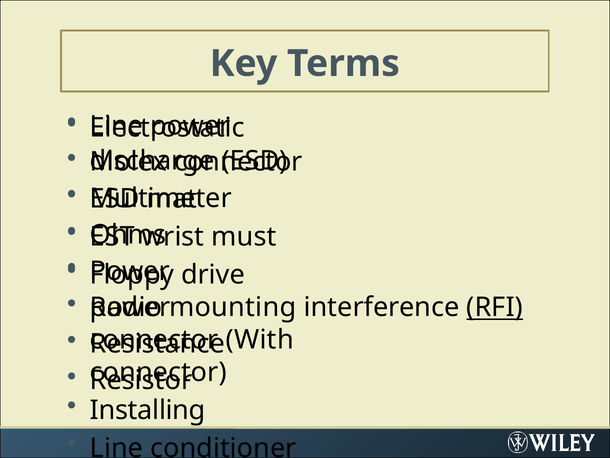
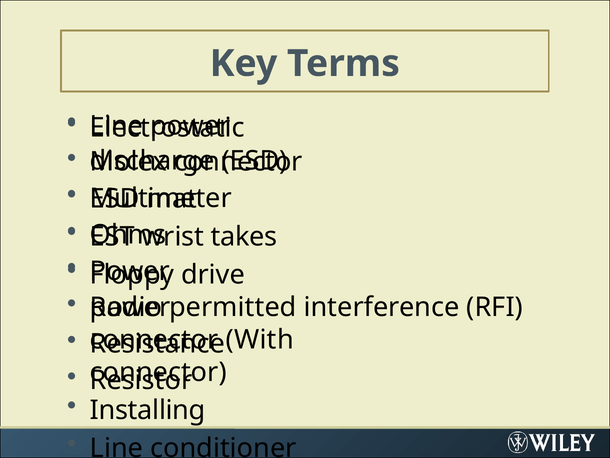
must: must -> takes
mounting: mounting -> permitted
RFI underline: present -> none
